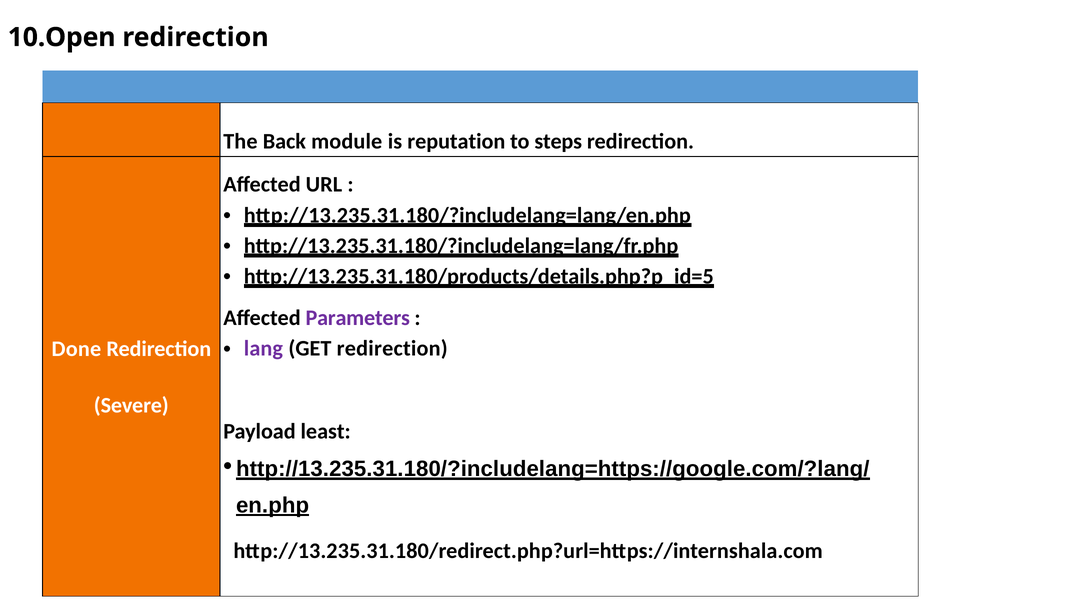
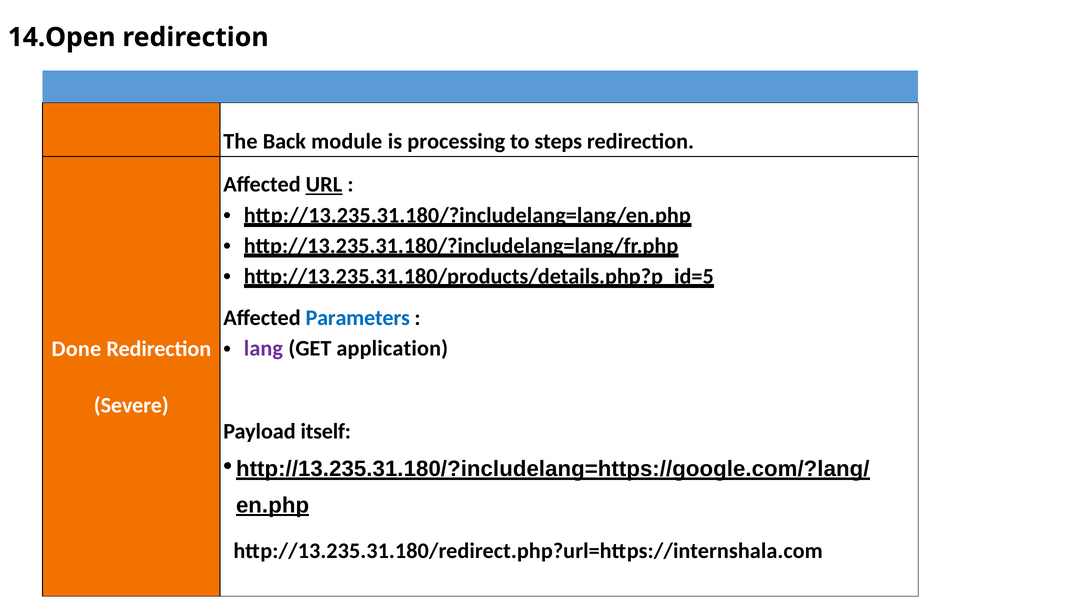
10.Open: 10.Open -> 14.Open
reputation: reputation -> processing
URL underline: none -> present
Parameters colour: purple -> blue
GET redirection: redirection -> application
least: least -> itself
